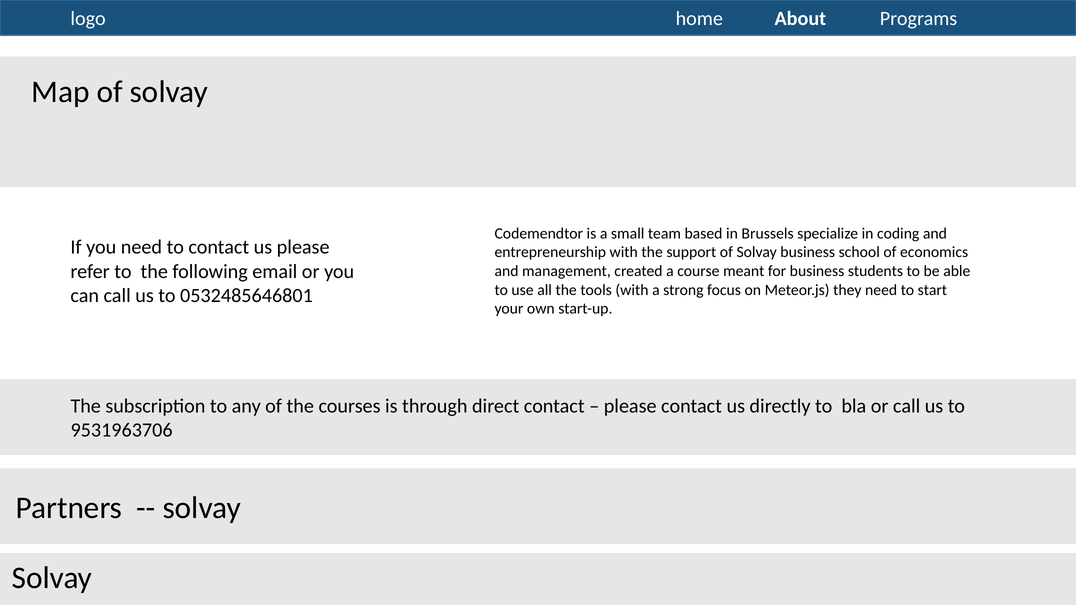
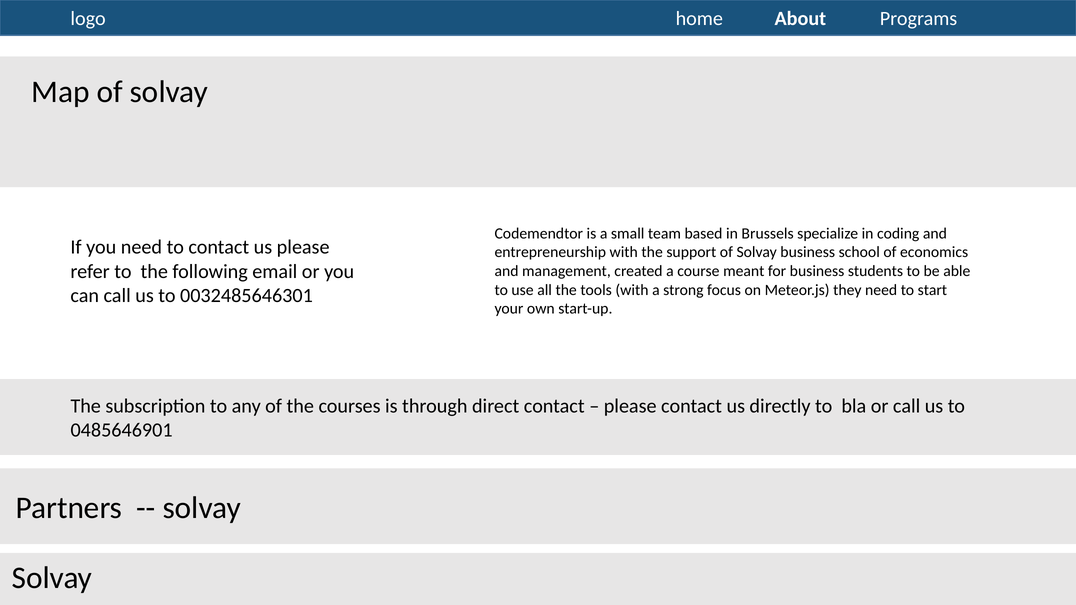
0532485646801: 0532485646801 -> 0032485646301
9531963706: 9531963706 -> 0485646901
